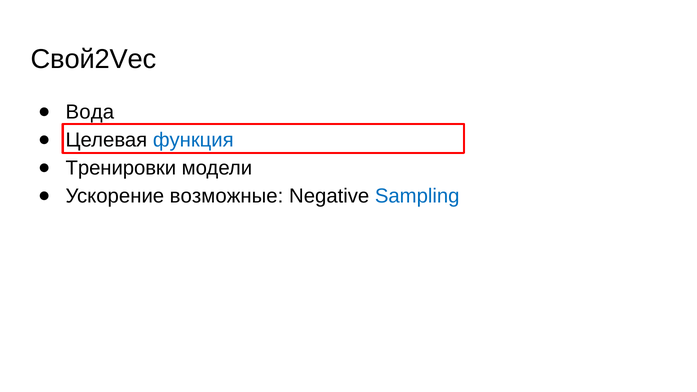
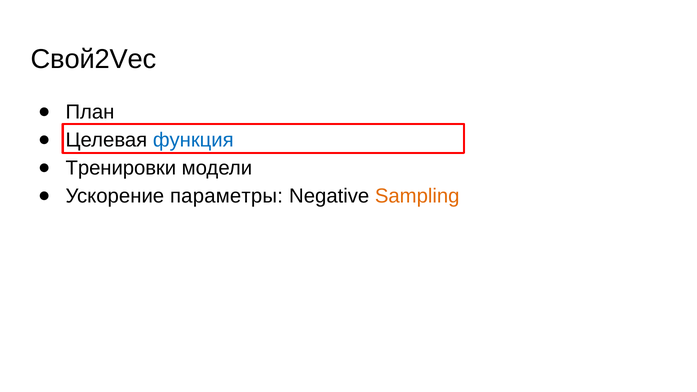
Вода: Вода -> План
возможные: возможные -> параметры
Sampling colour: blue -> orange
